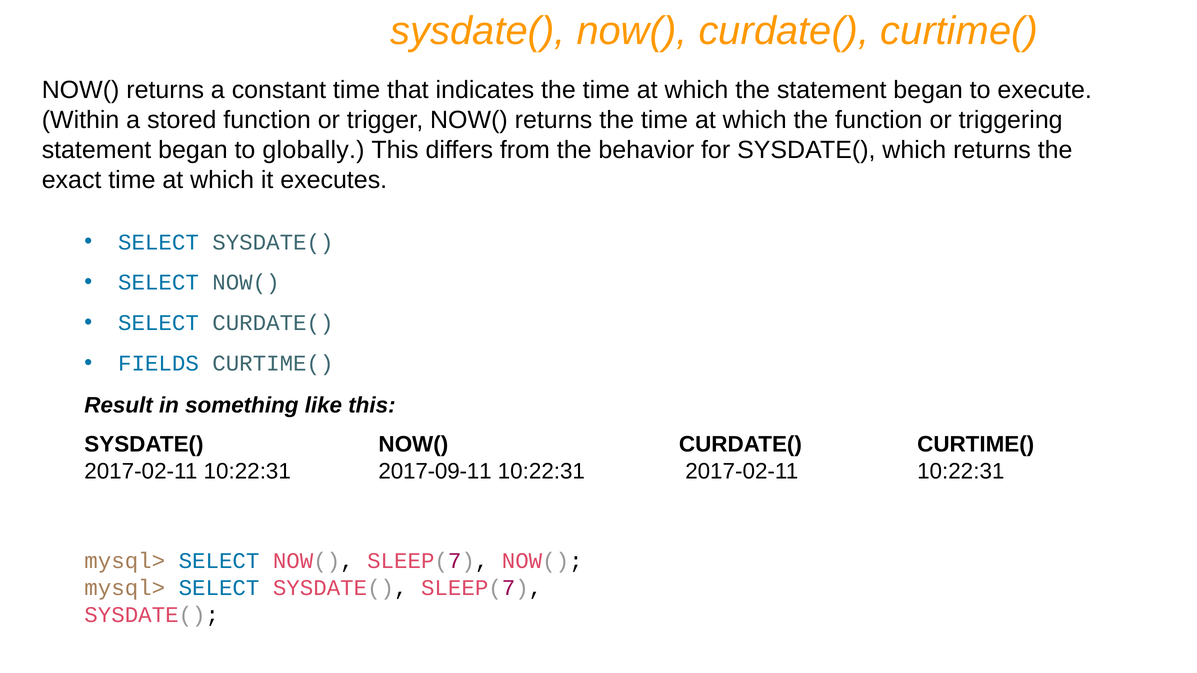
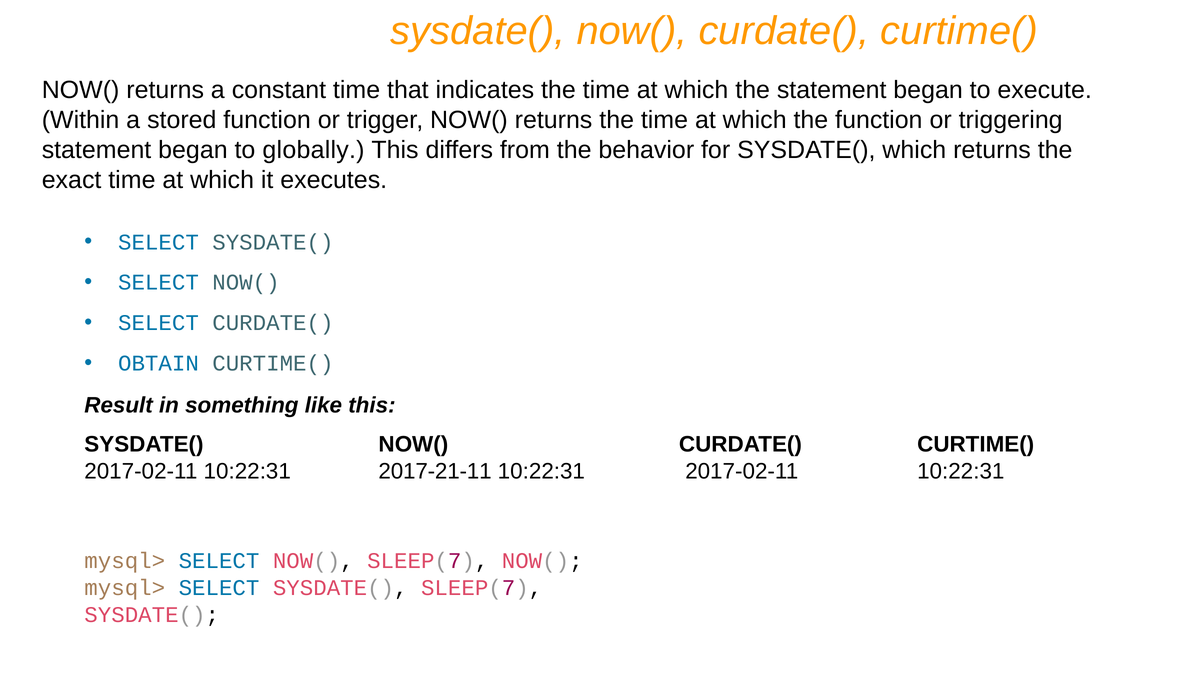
FIELDS: FIELDS -> OBTAIN
2017-09-11: 2017-09-11 -> 2017-21-11
